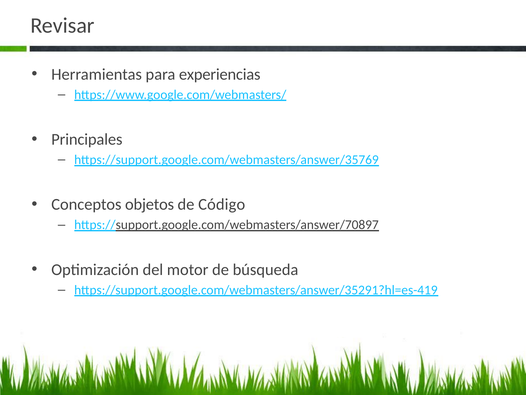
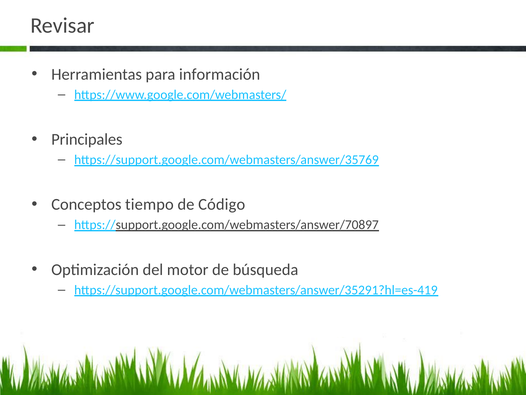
experiencias: experiencias -> información
objetos: objetos -> tiempo
